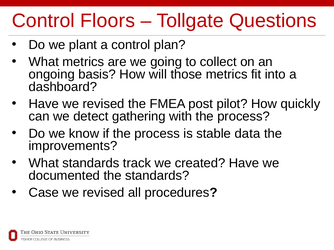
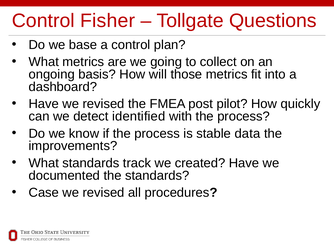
Floors: Floors -> Fisher
plant: plant -> base
gathering: gathering -> identified
